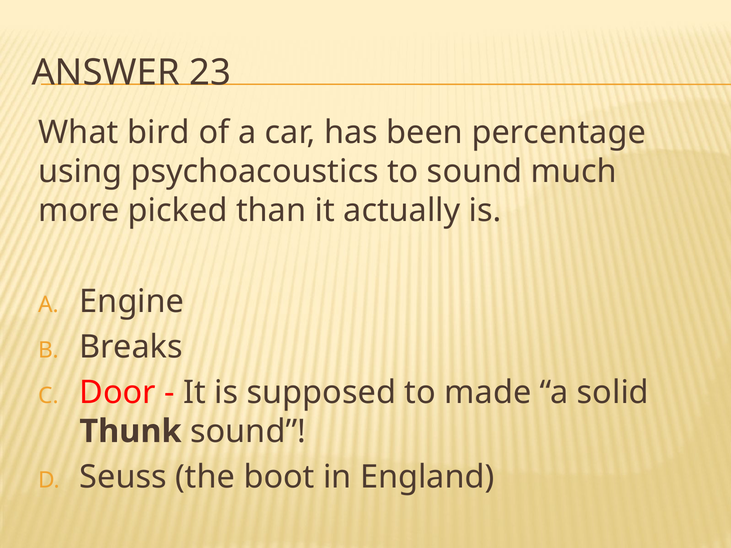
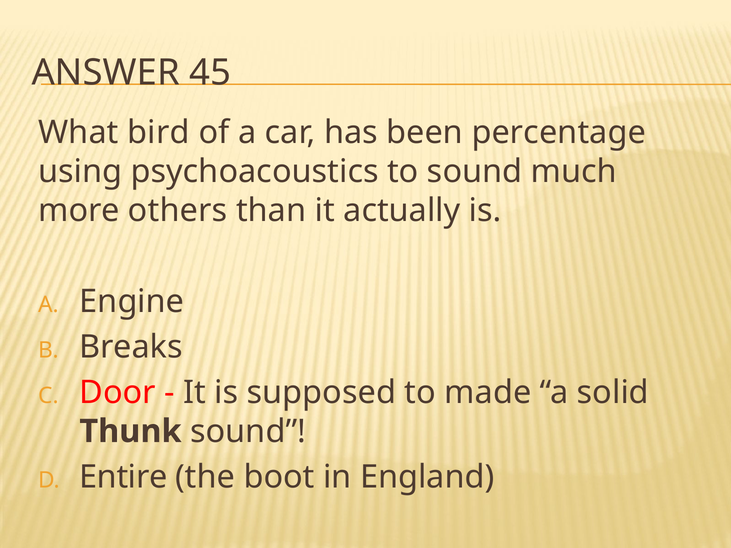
23: 23 -> 45
picked: picked -> others
Seuss: Seuss -> Entire
